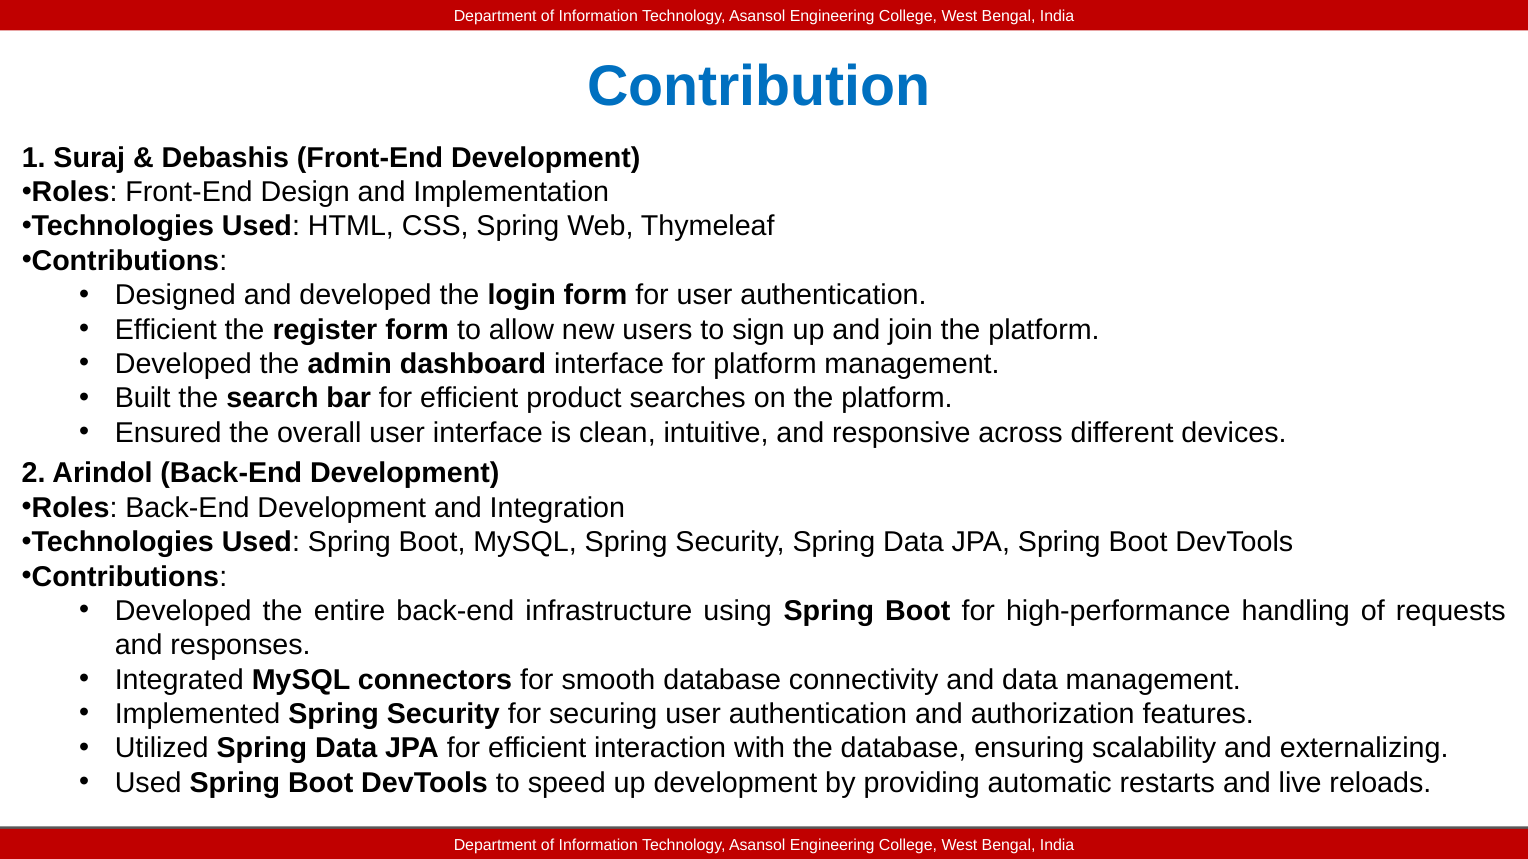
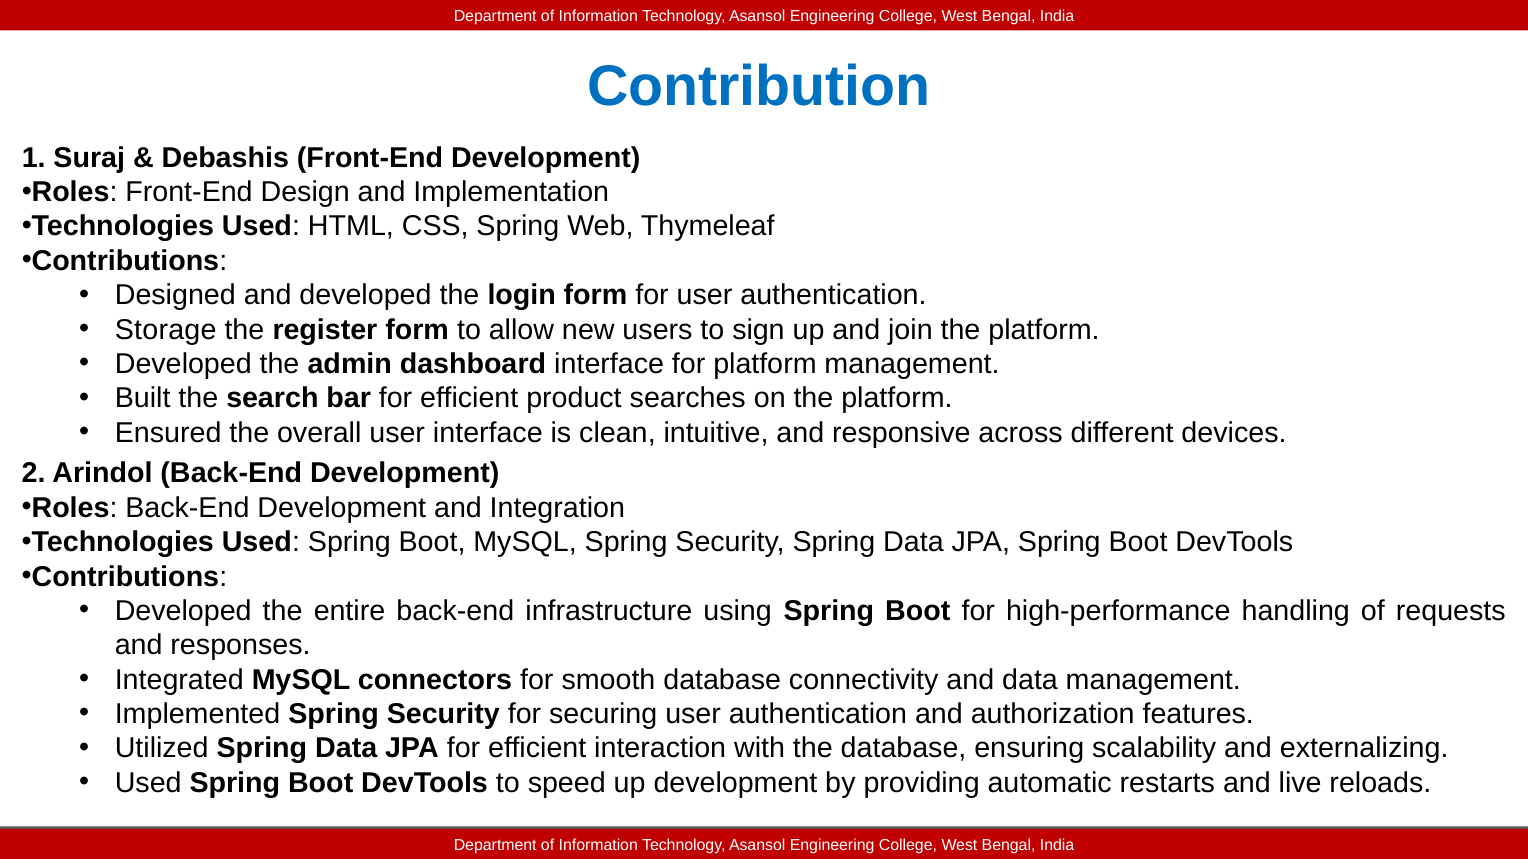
Efficient at (166, 330): Efficient -> Storage
